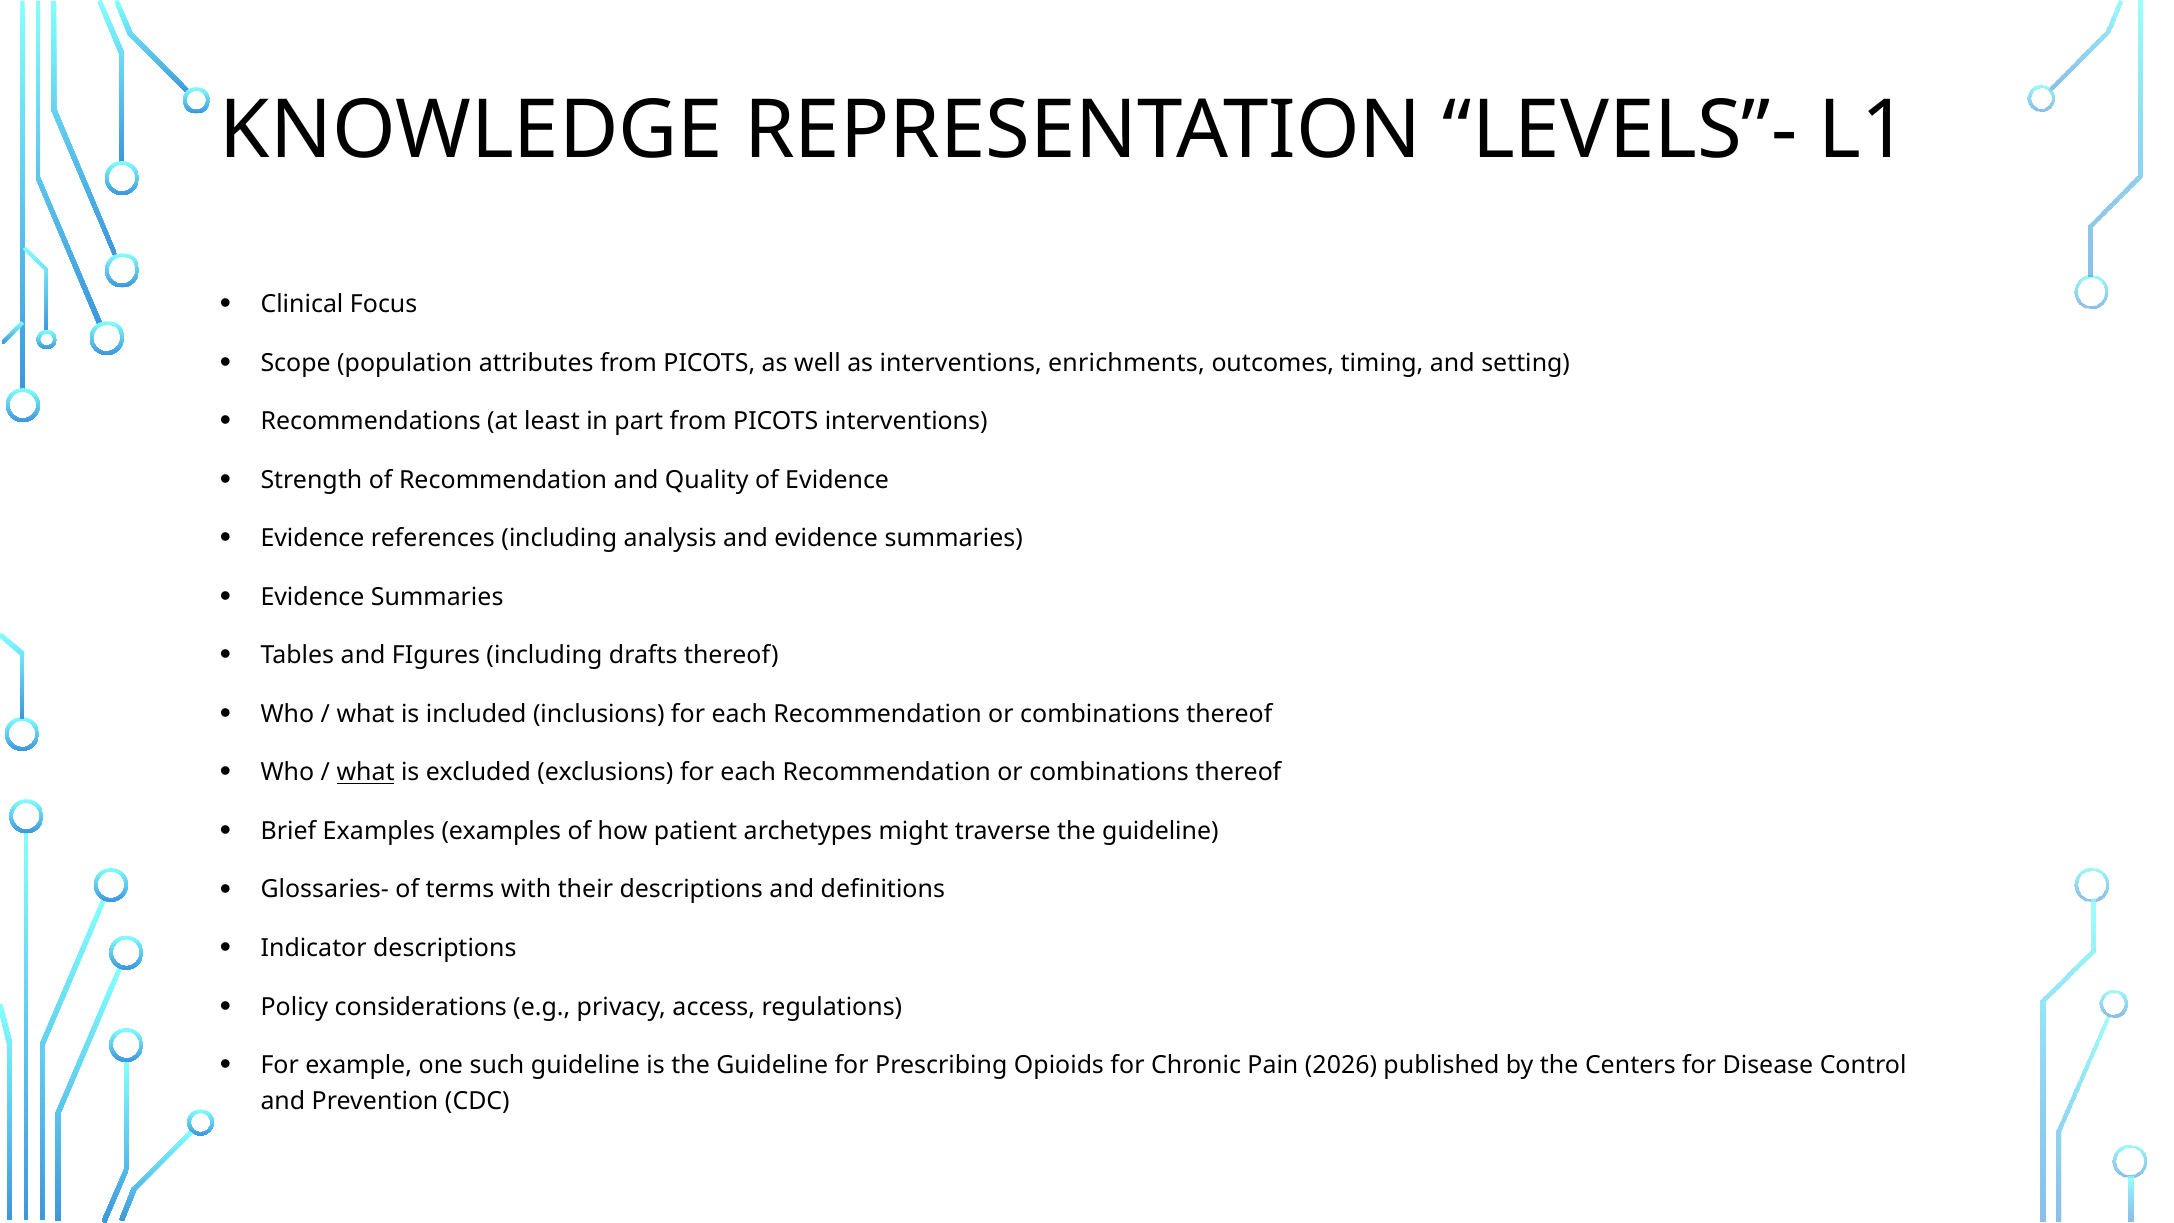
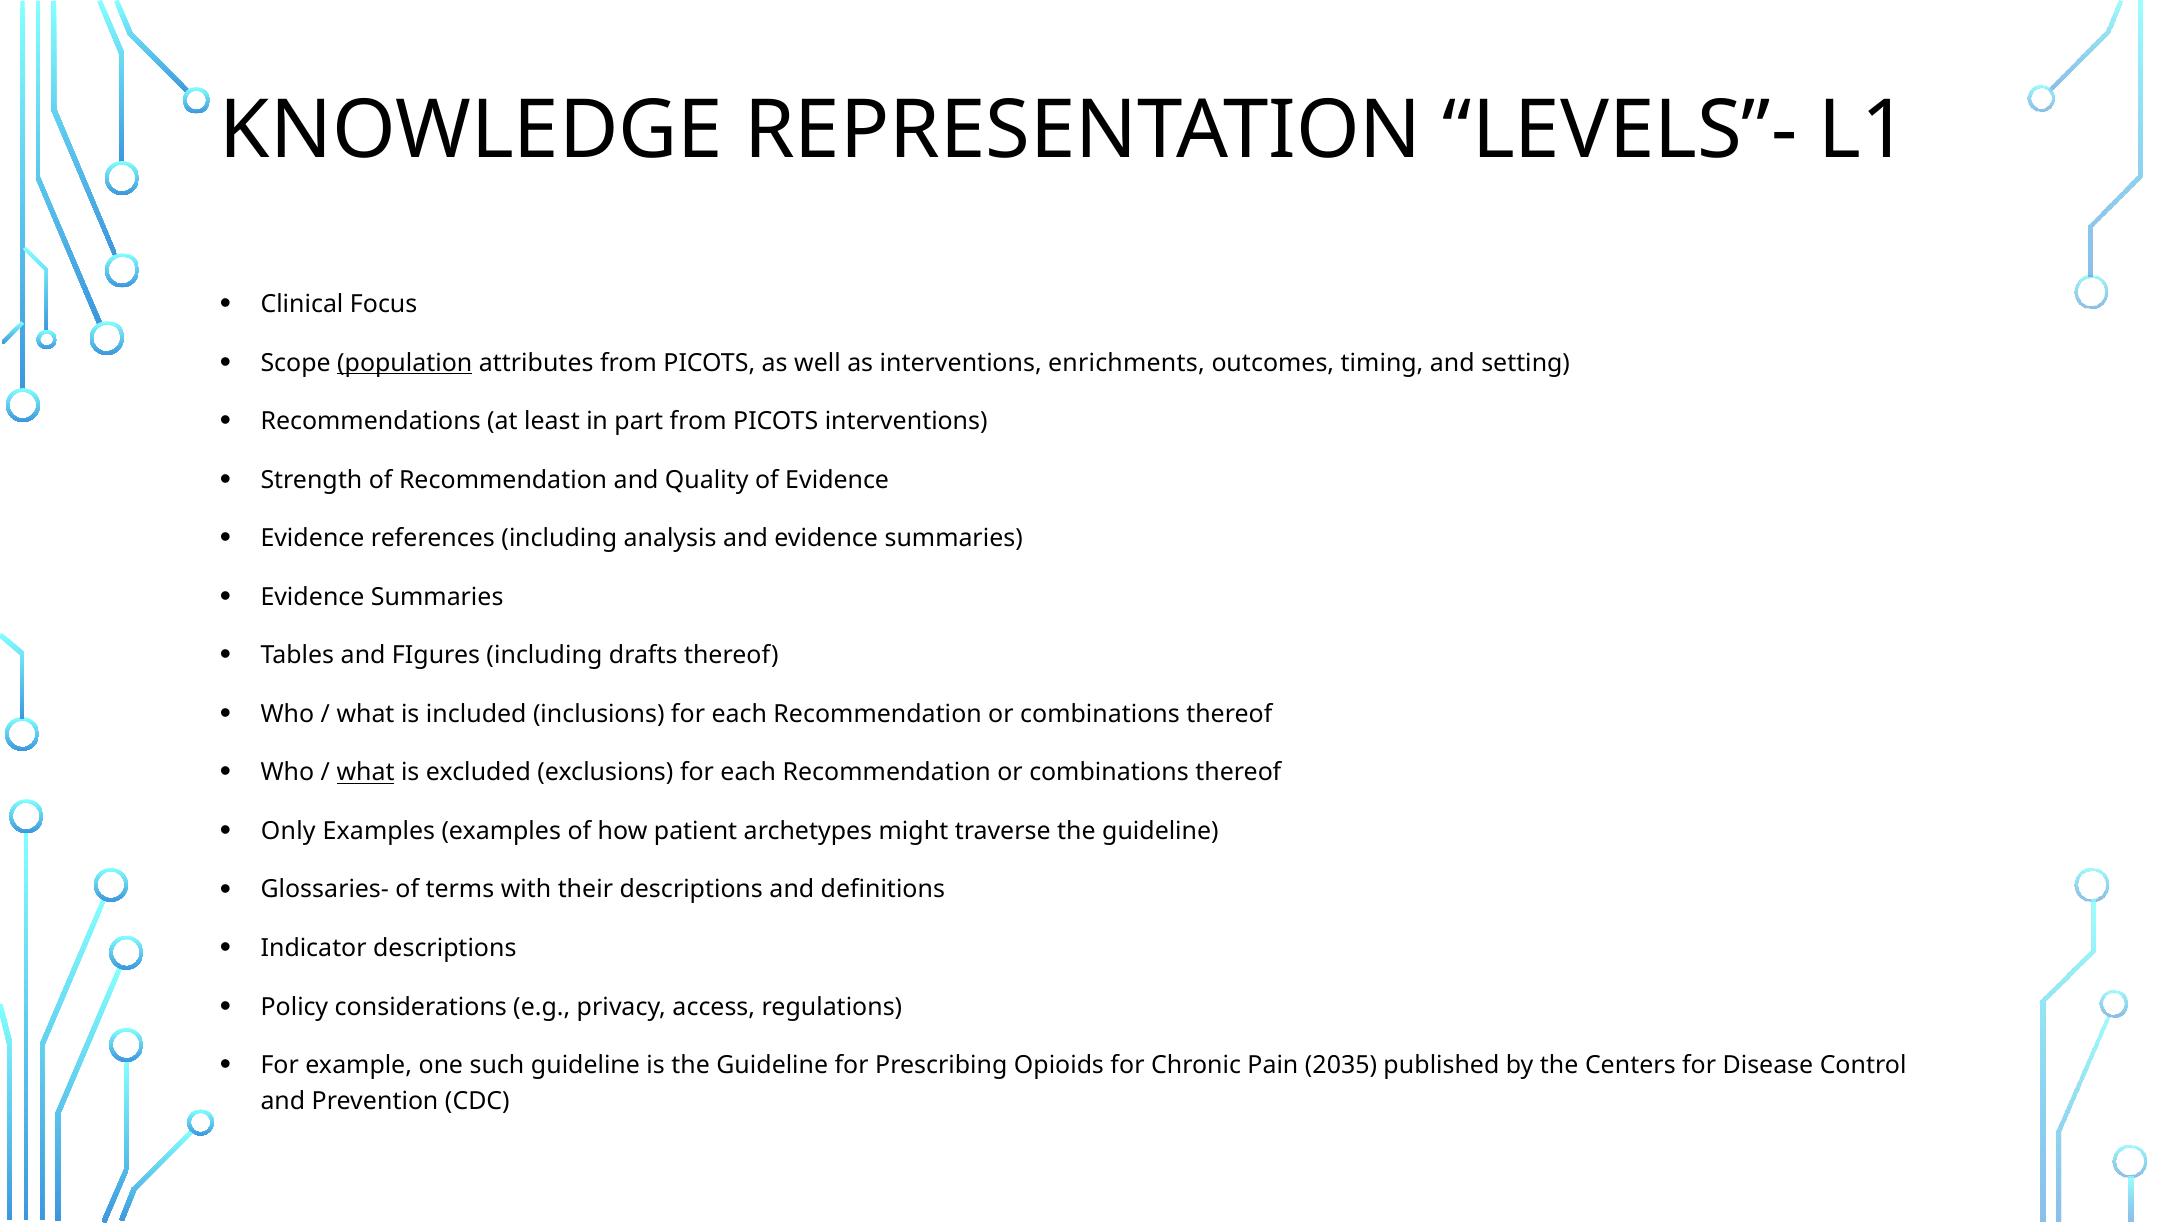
population underline: none -> present
Brief: Brief -> Only
2026: 2026 -> 2035
